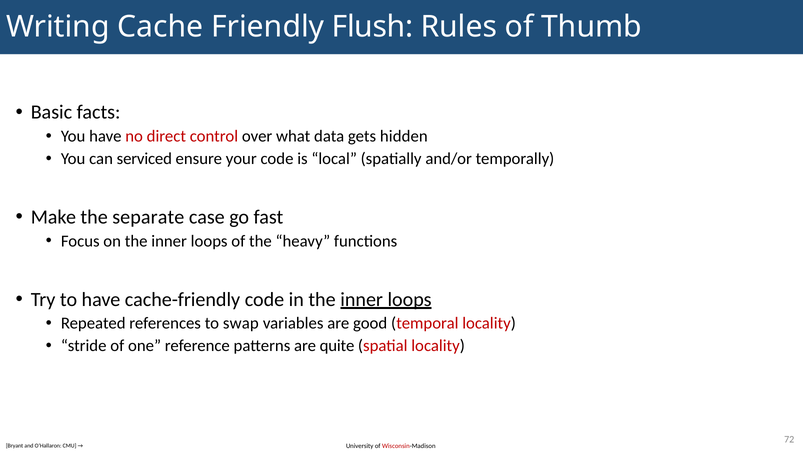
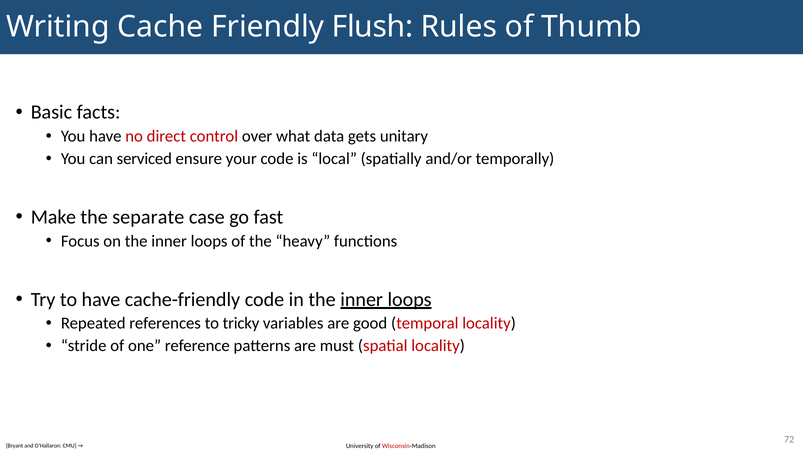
hidden: hidden -> unitary
swap: swap -> tricky
quite: quite -> must
